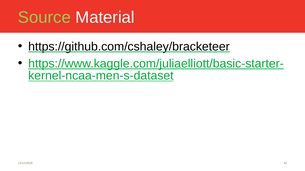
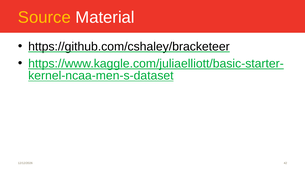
Source colour: light green -> yellow
